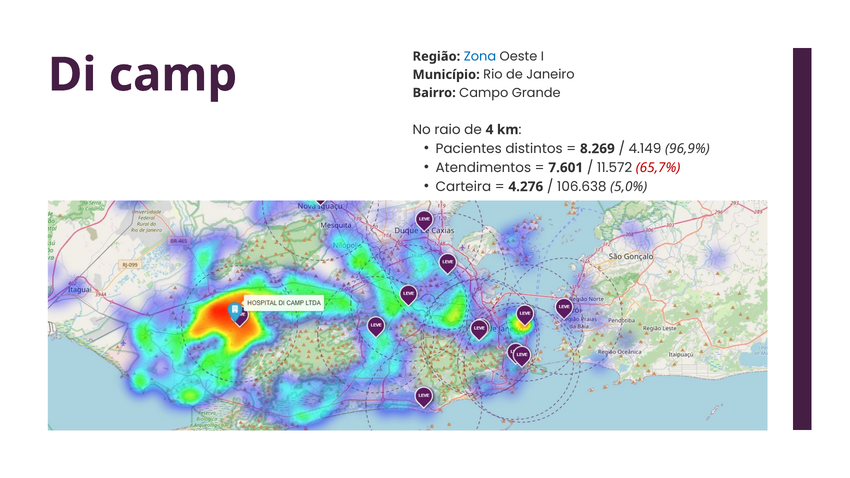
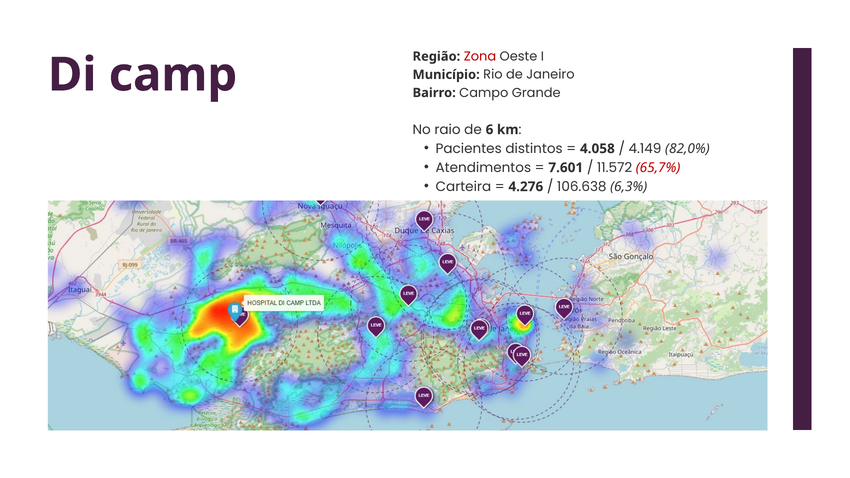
Zona colour: blue -> red
4: 4 -> 6
8.269: 8.269 -> 4.058
96,9%: 96,9% -> 82,0%
5,0%: 5,0% -> 6,3%
